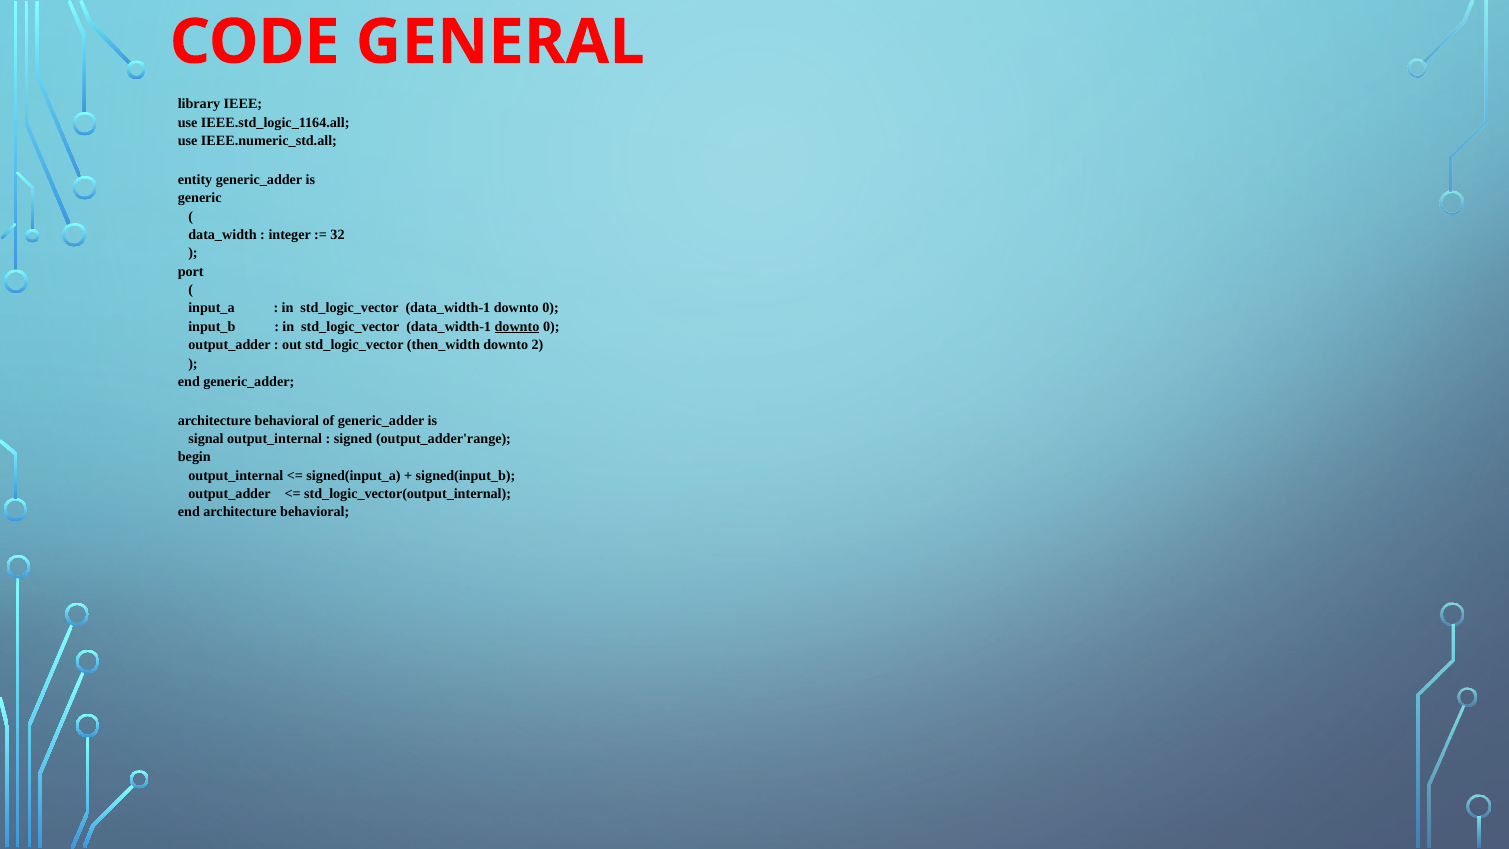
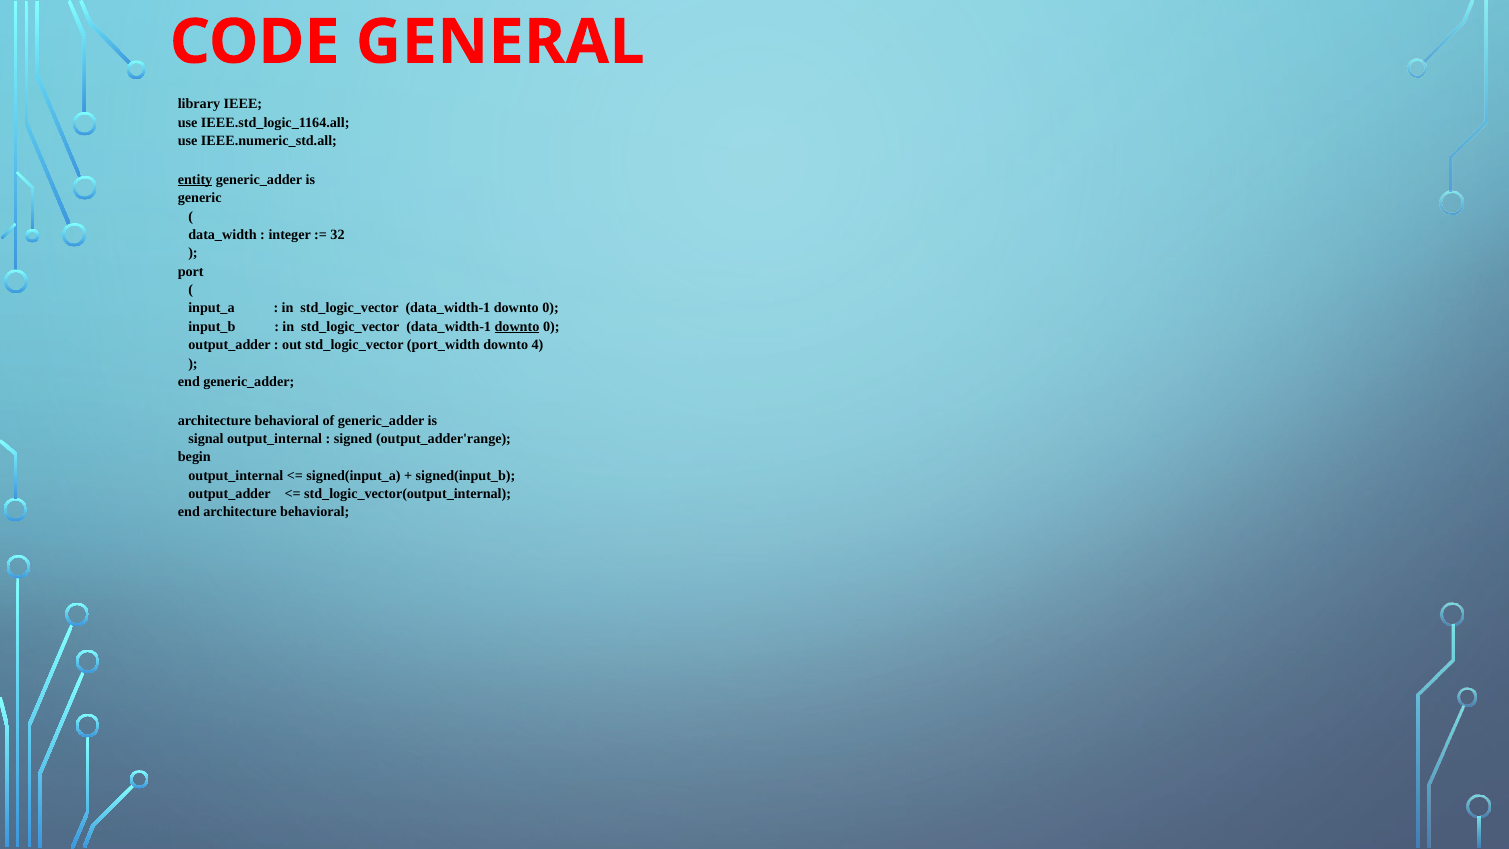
entity underline: none -> present
then_width: then_width -> port_width
2: 2 -> 4
